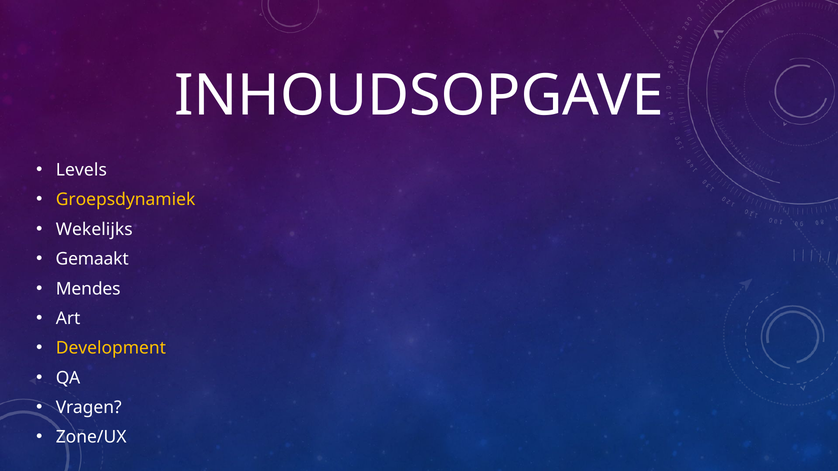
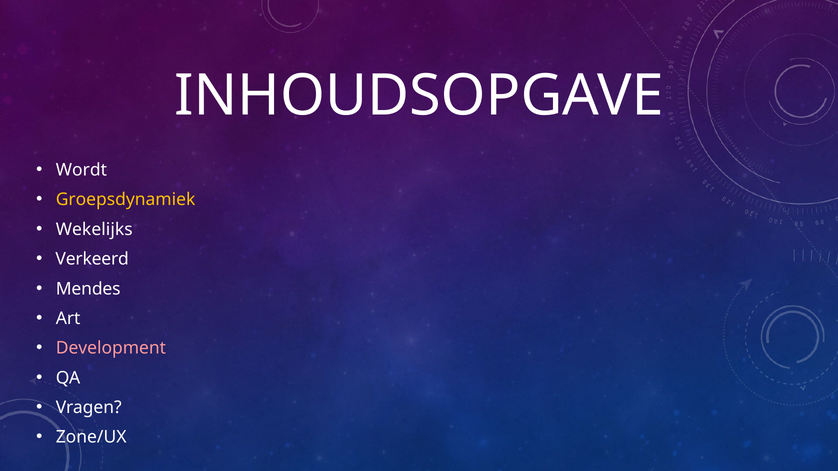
Levels: Levels -> Wordt
Gemaakt: Gemaakt -> Verkeerd
Development colour: yellow -> pink
